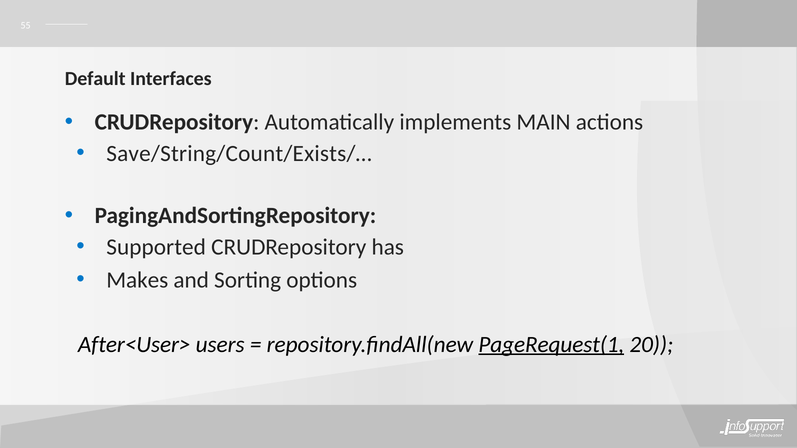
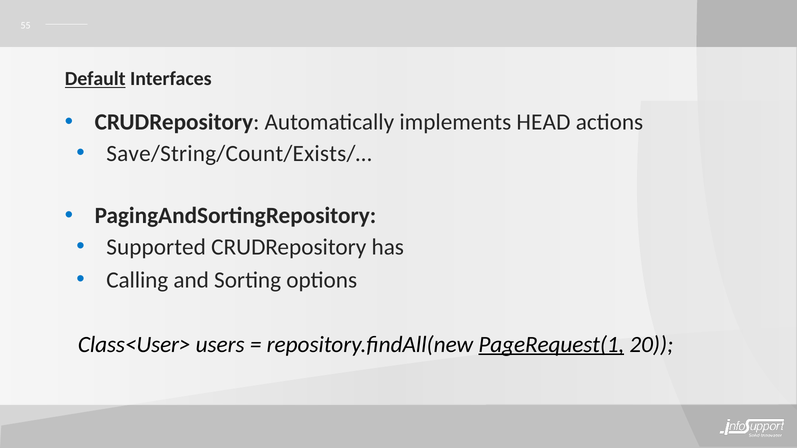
Default underline: none -> present
MAIN: MAIN -> HEAD
Makes: Makes -> Calling
After<User>: After<User> -> Class<User>
